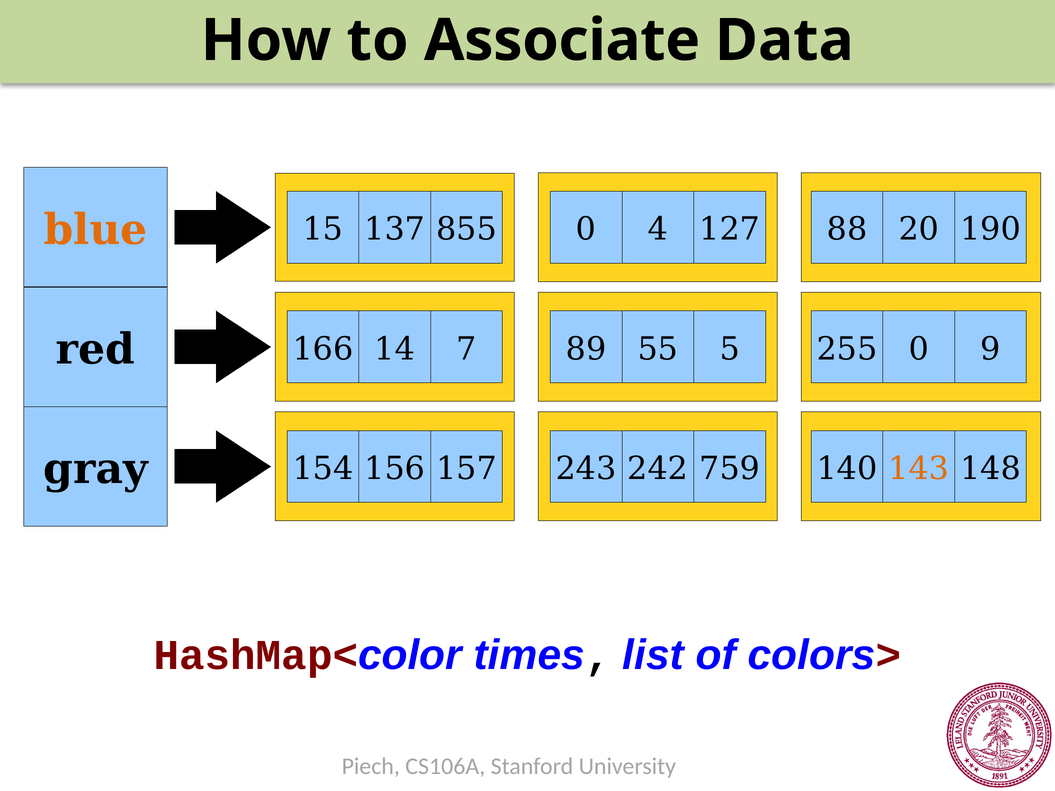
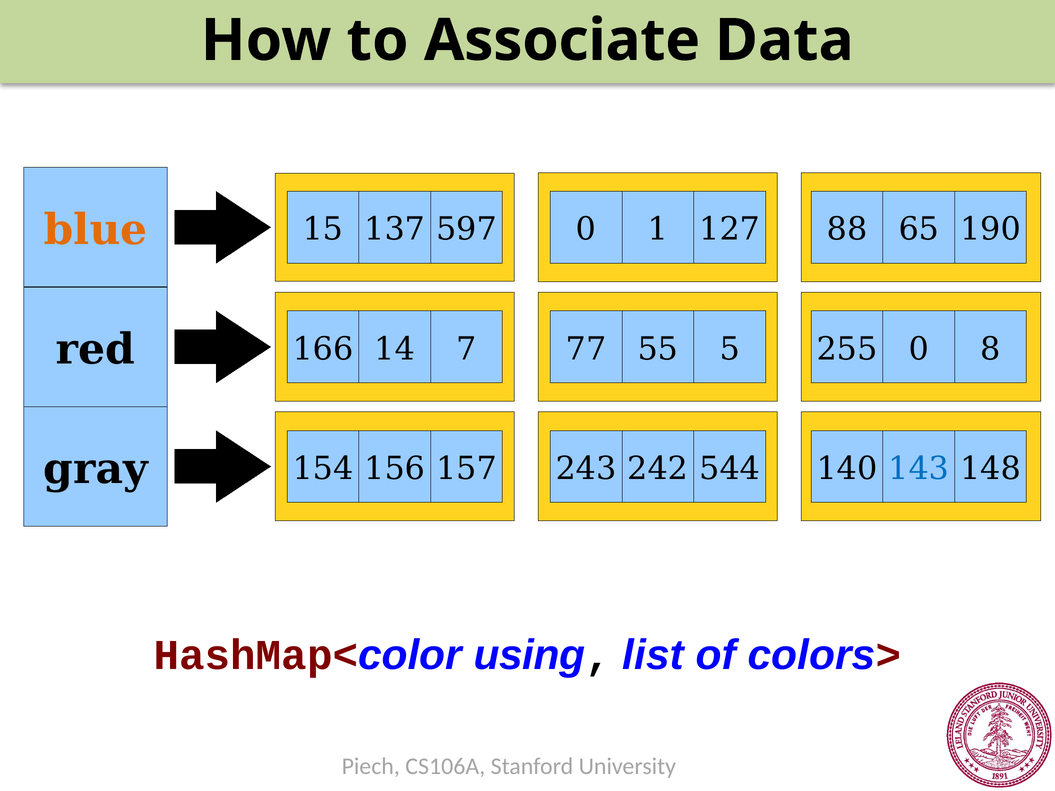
855: 855 -> 597
4: 4 -> 1
20: 20 -> 65
89: 89 -> 77
9: 9 -> 8
759: 759 -> 544
143 colour: orange -> blue
times: times -> using
